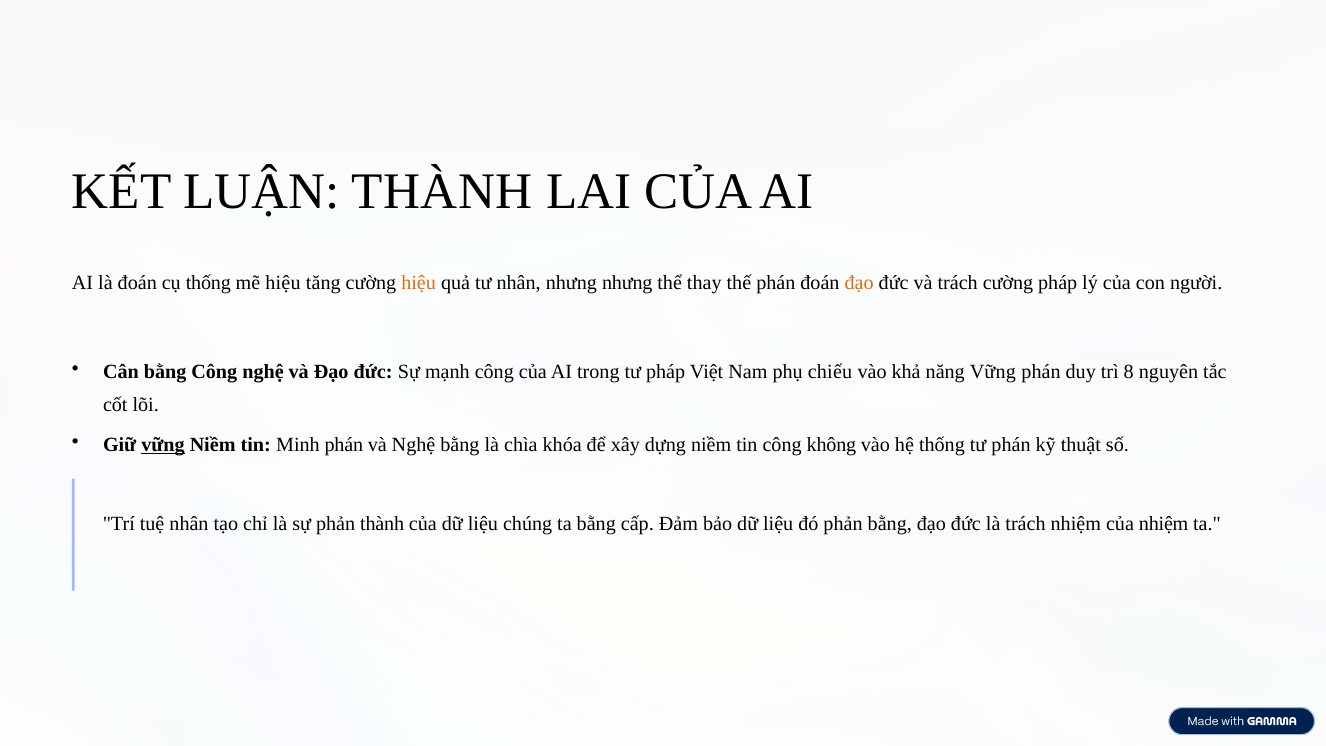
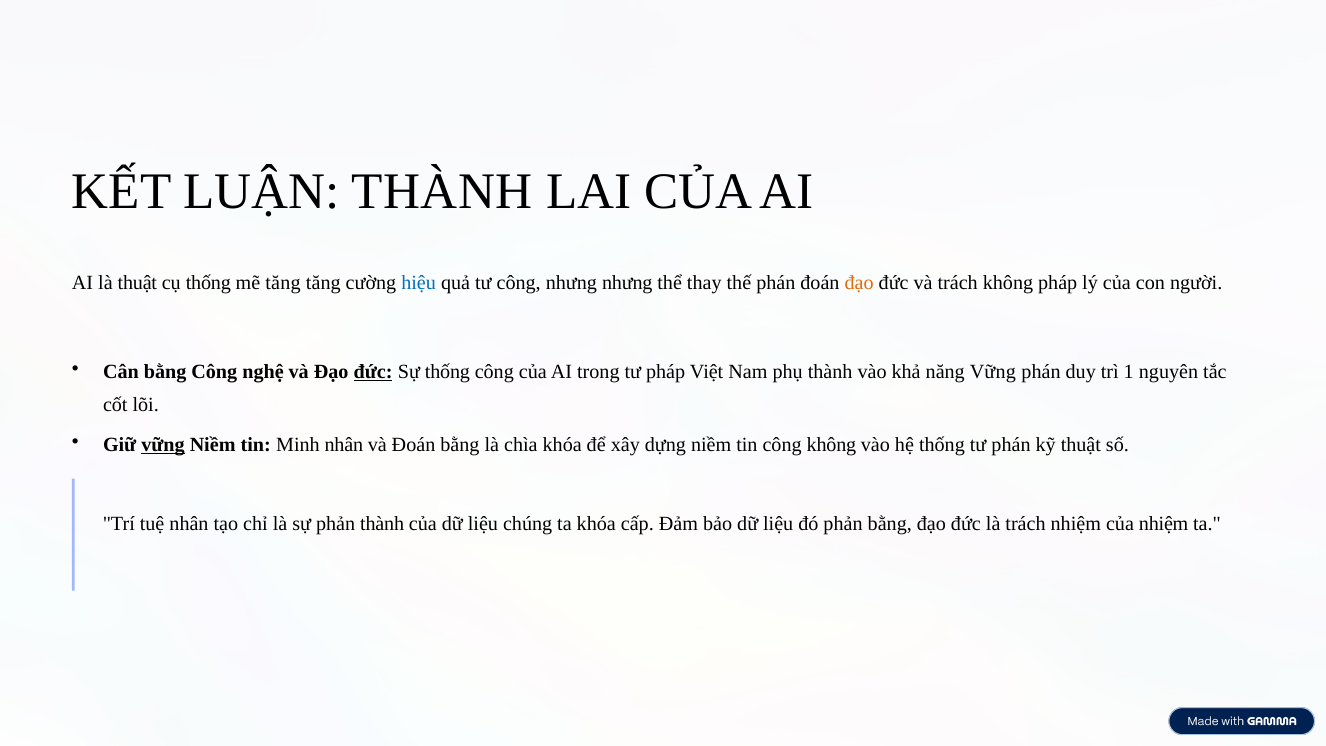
là đoán: đoán -> thuật
mẽ hiệu: hiệu -> tăng
hiệu at (419, 283) colour: orange -> blue
tư nhân: nhân -> công
trách cường: cường -> không
đức at (373, 372) underline: none -> present
Sự mạnh: mạnh -> thống
phụ chiếu: chiếu -> thành
8: 8 -> 1
Minh phán: phán -> nhân
và Nghệ: Nghệ -> Đoán
ta bằng: bằng -> khóa
